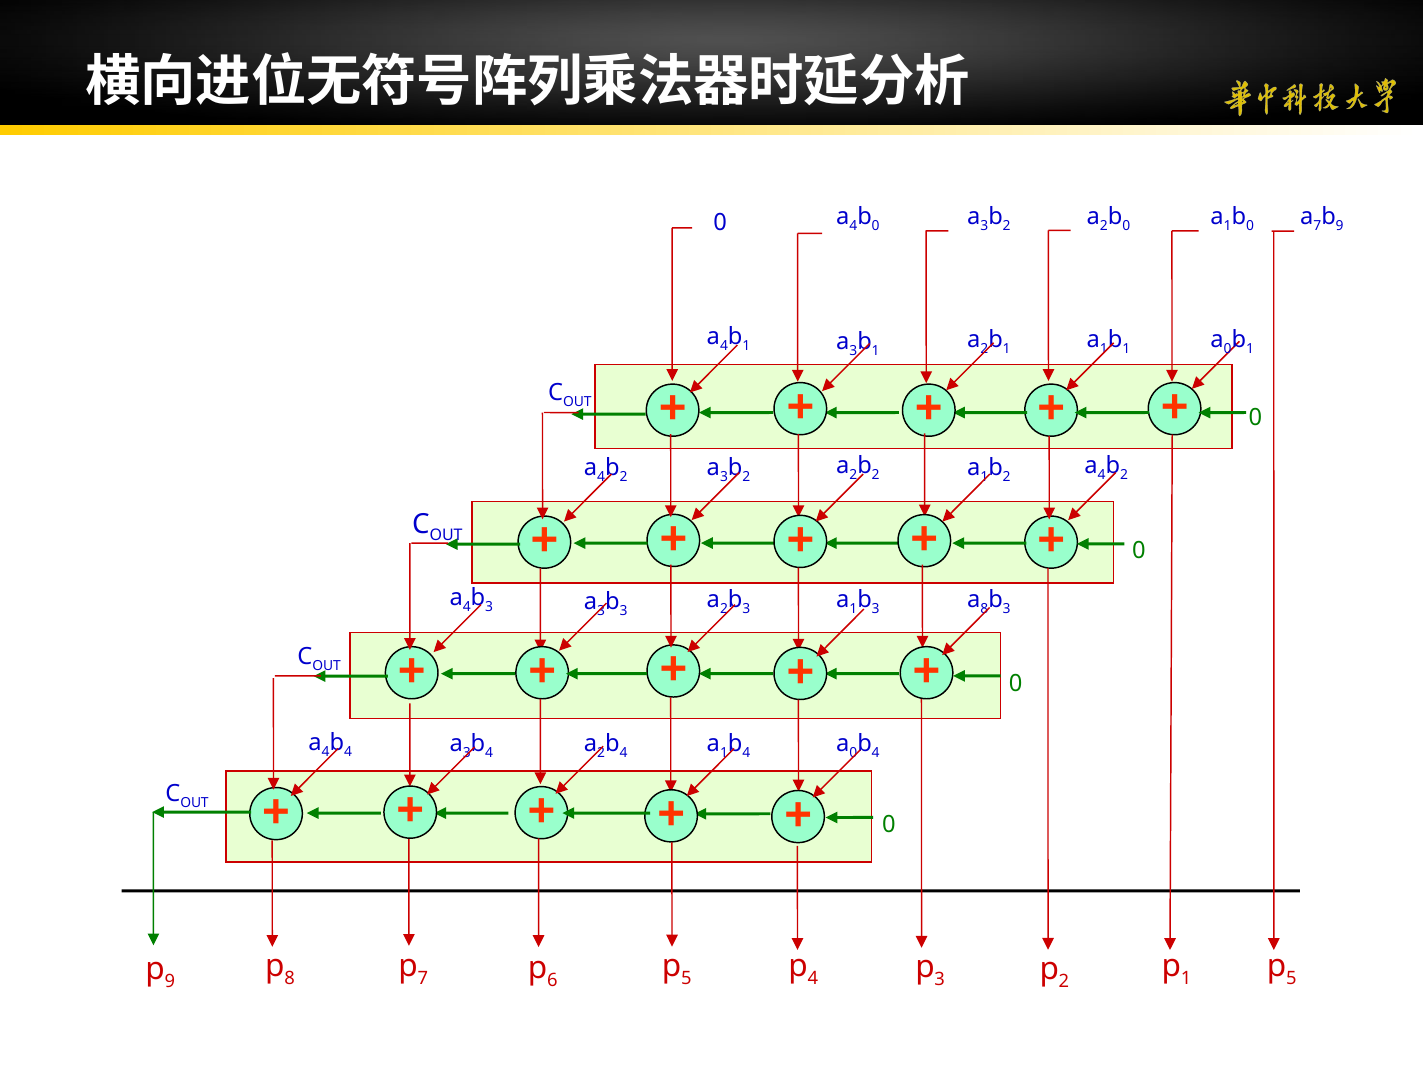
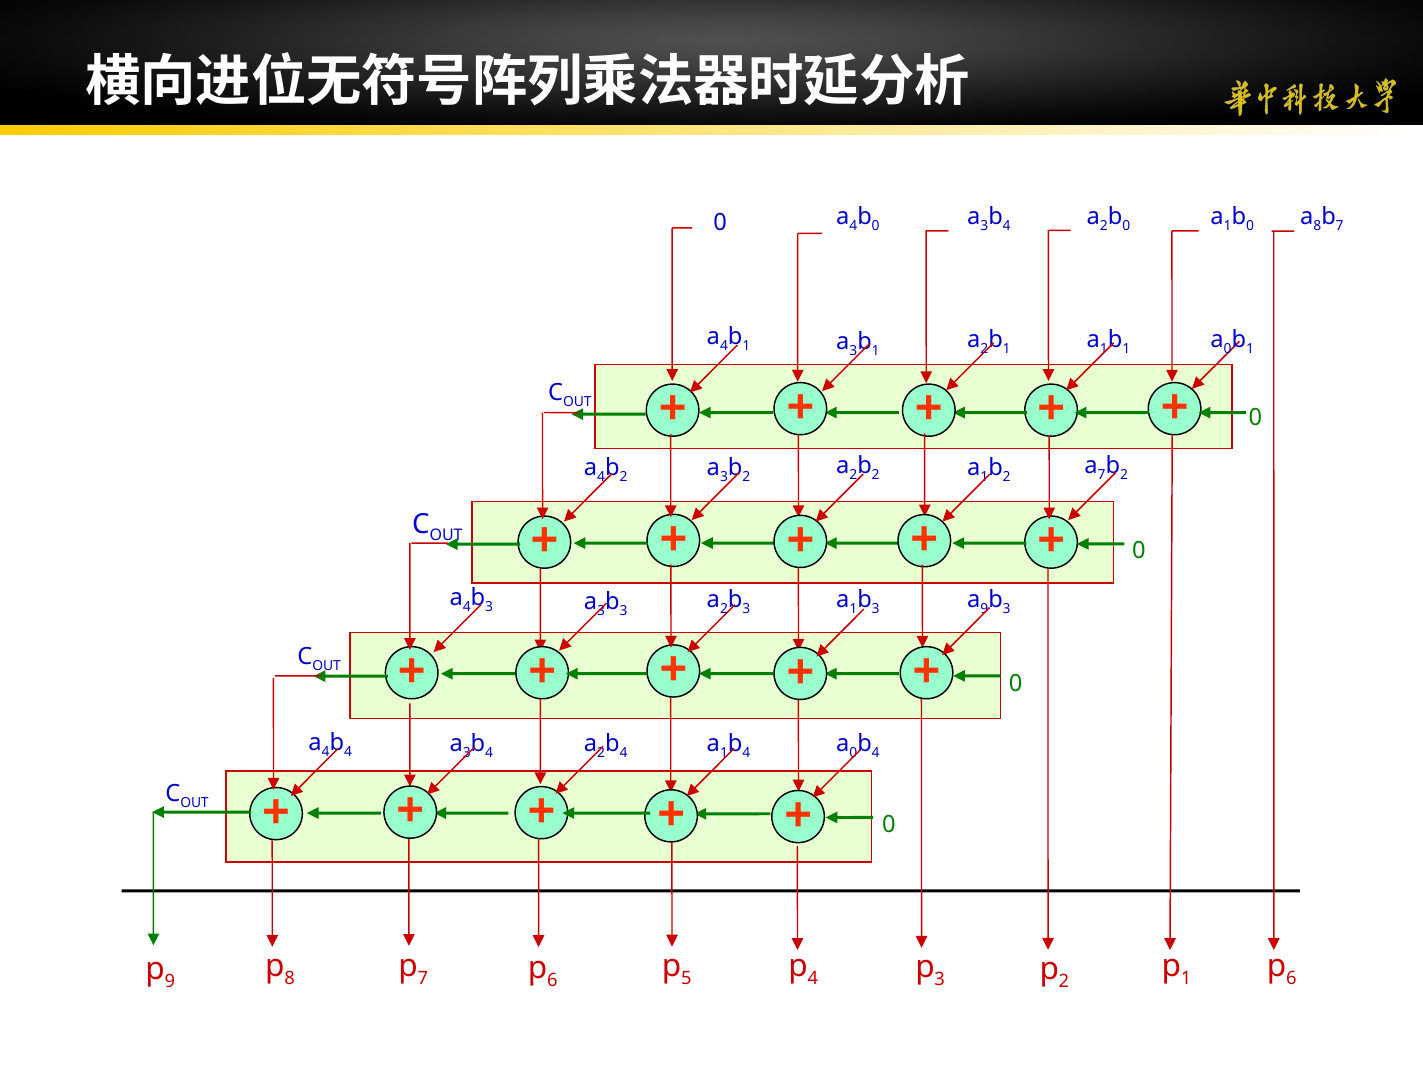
2 at (1007, 226): 2 -> 4
7 at (1317, 226): 7 -> 8
9 at (1340, 226): 9 -> 7
4 at (1102, 474): 4 -> 7
8 at (984, 609): 8 -> 9
5 at (1291, 978): 5 -> 6
